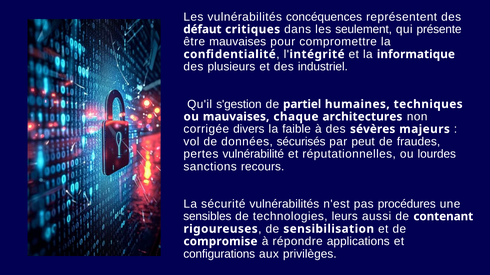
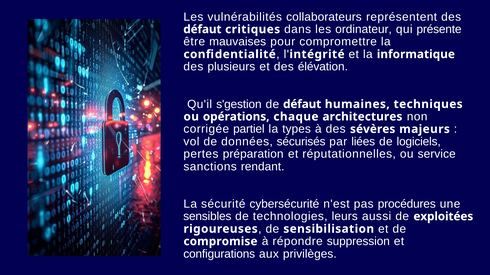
concéquences: concéquences -> collaborateurs
seulement: seulement -> ordinateur
industriel: industriel -> élévation
de partiel: partiel -> défaut
ou mauvaises: mauvaises -> opérations
divers: divers -> partiel
faible: faible -> types
peut: peut -> liées
fraudes: fraudes -> logiciels
vulnérabilité: vulnérabilité -> préparation
lourdes: lourdes -> service
recours: recours -> rendant
sécurité vulnérabilités: vulnérabilités -> cybersécurité
contenant: contenant -> exploitées
applications: applications -> suppression
